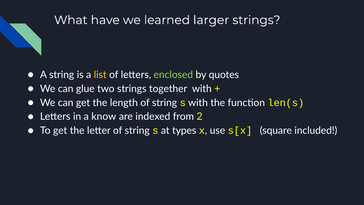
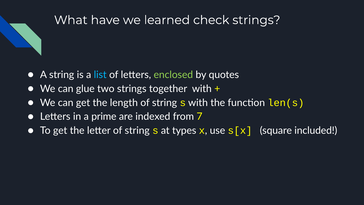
larger: larger -> check
list colour: yellow -> light blue
know: know -> prime
2: 2 -> 7
